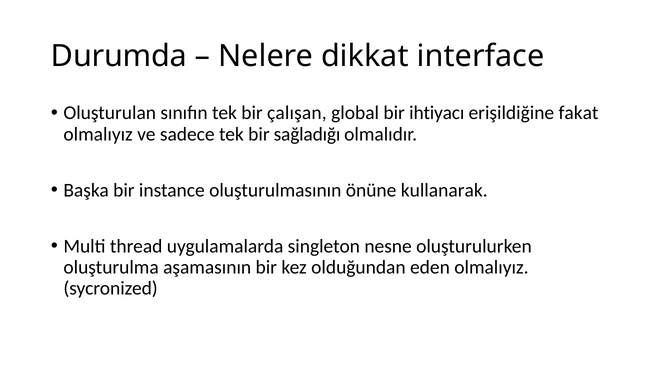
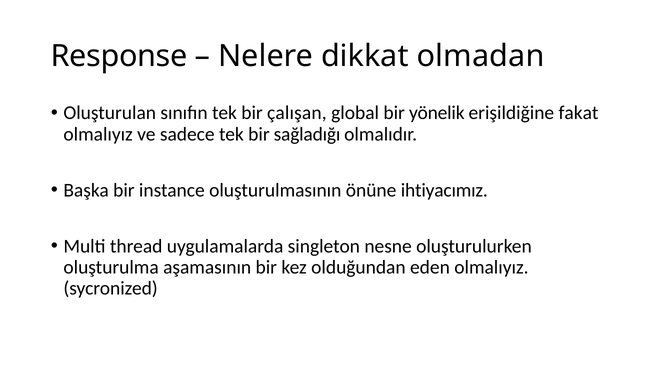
Durumda: Durumda -> Response
interface: interface -> olmadan
ihtiyacı: ihtiyacı -> yönelik
kullanarak: kullanarak -> ihtiyacımız
